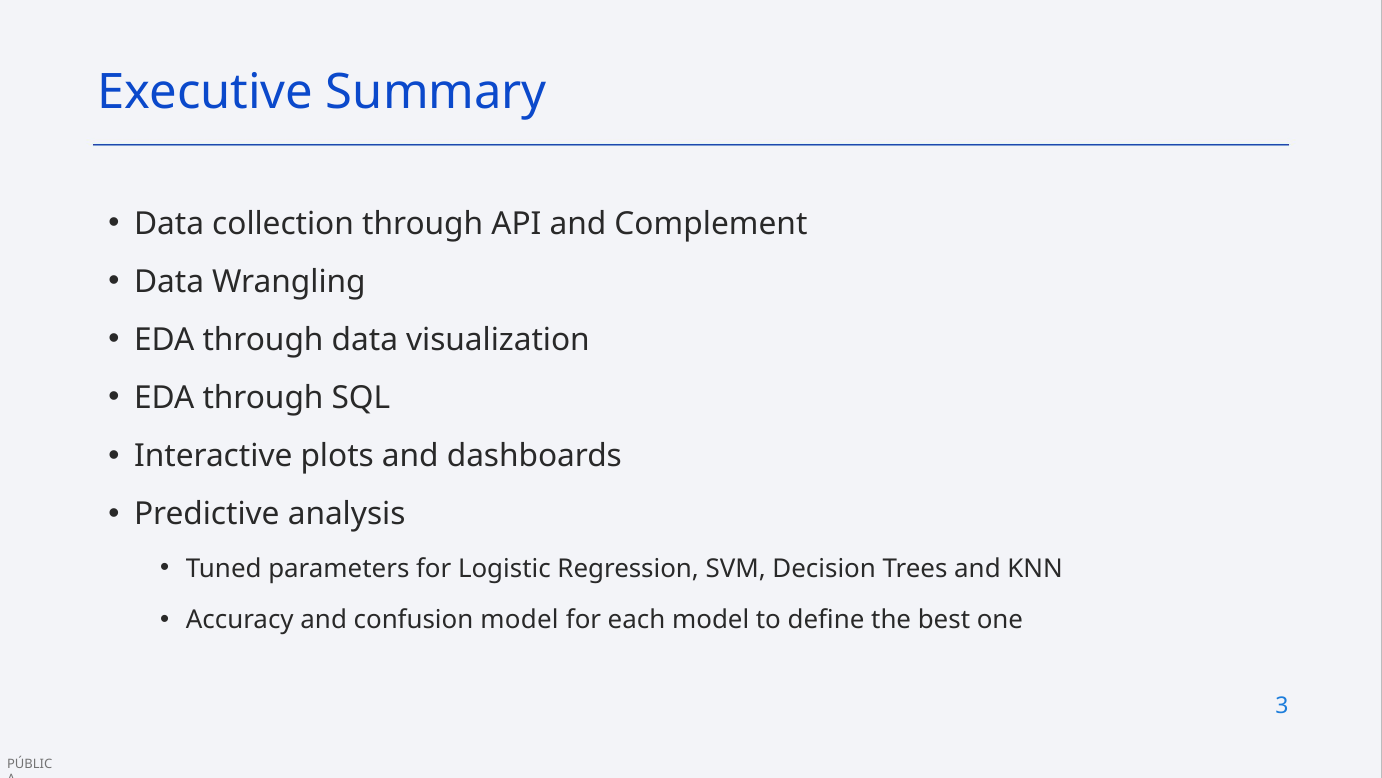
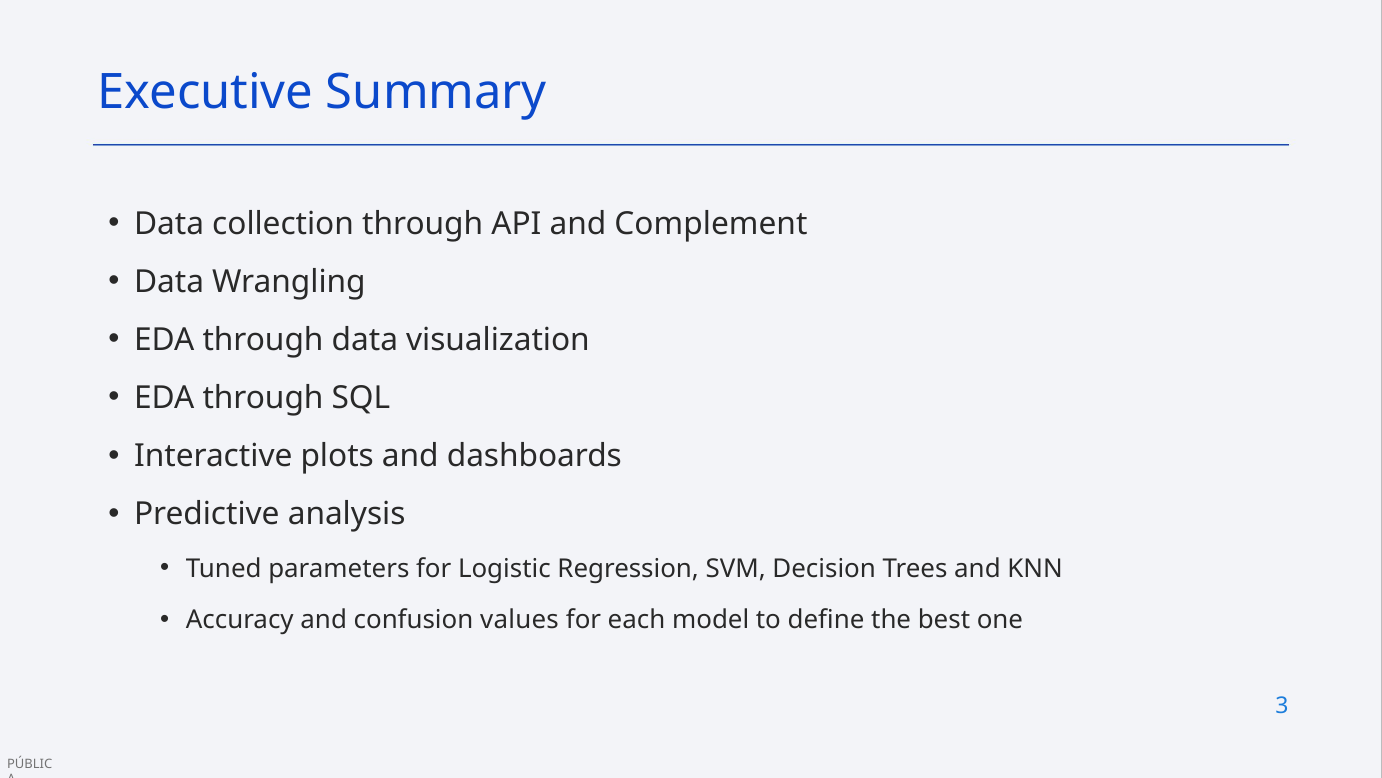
confusion model: model -> values
